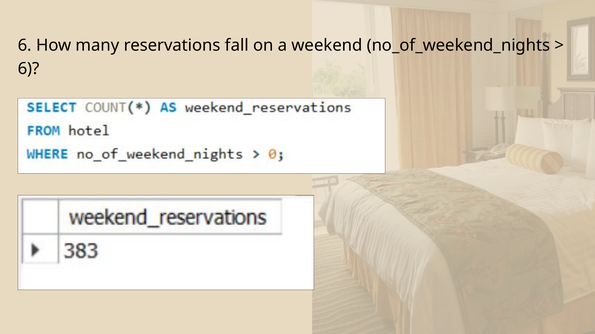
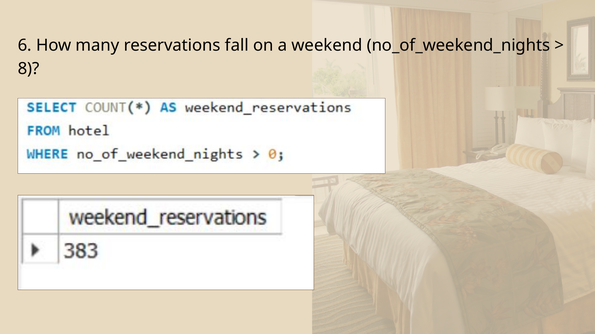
6 at (29, 69): 6 -> 8
